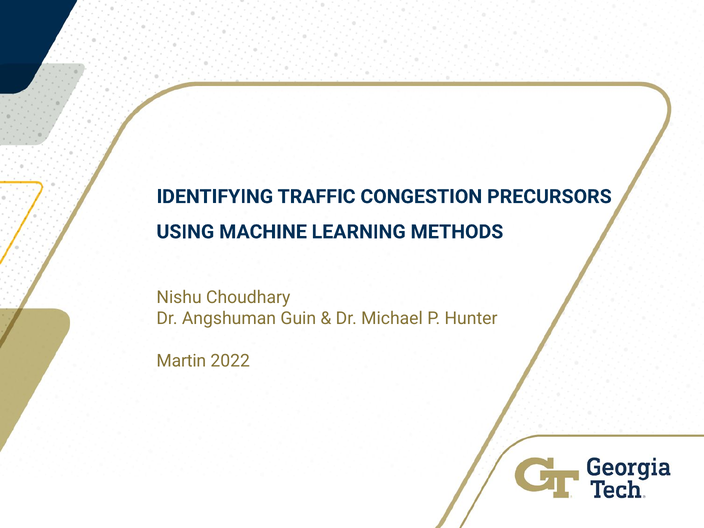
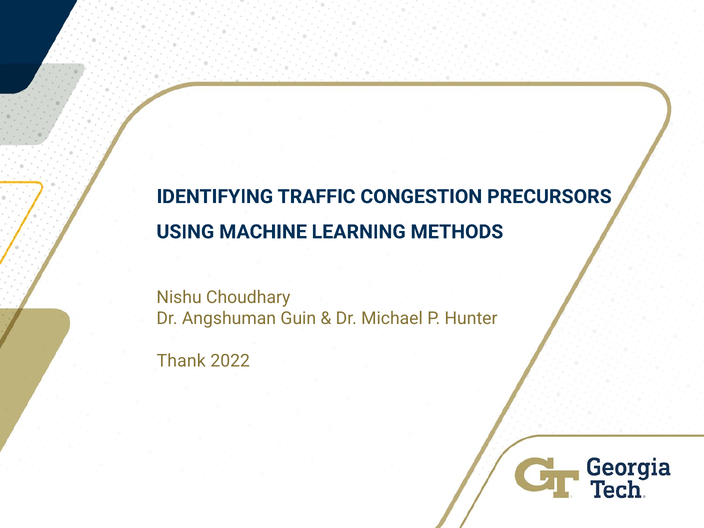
Martin: Martin -> Thank
